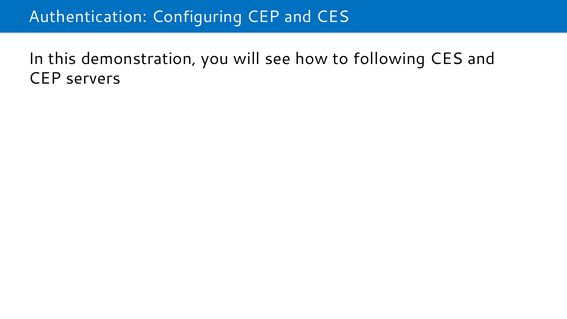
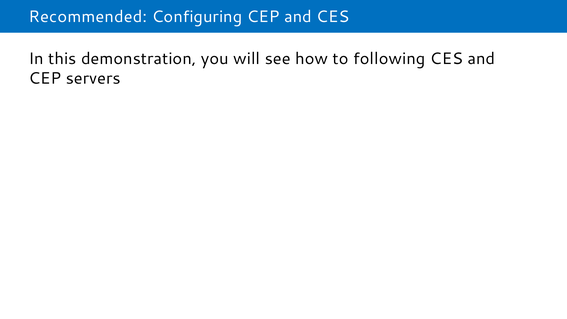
Authentication: Authentication -> Recommended
